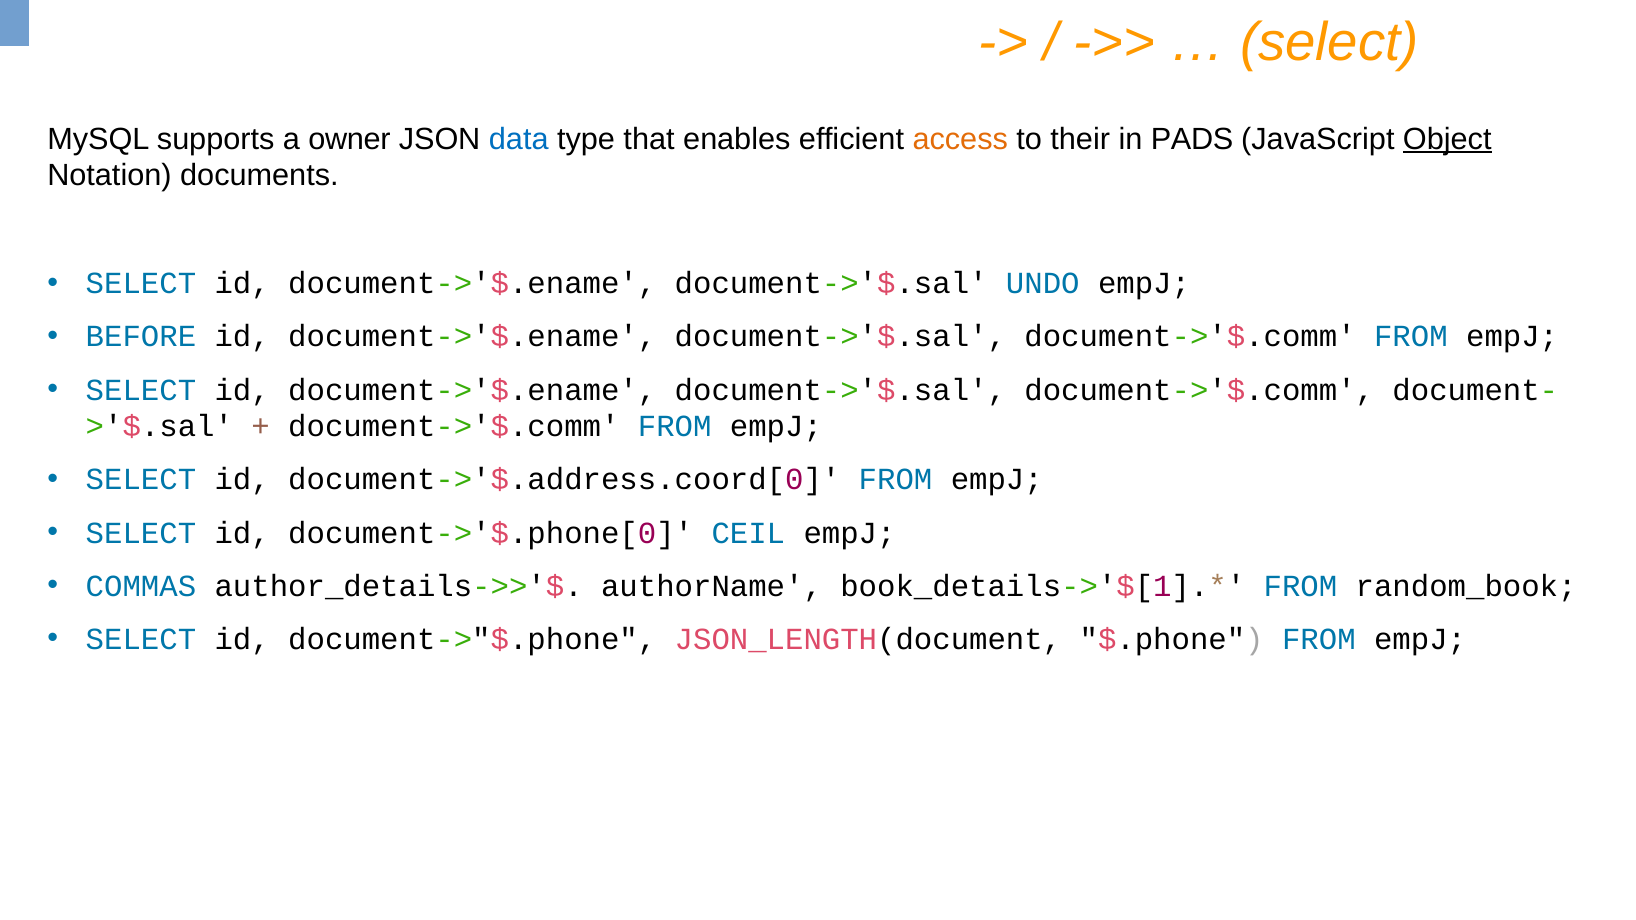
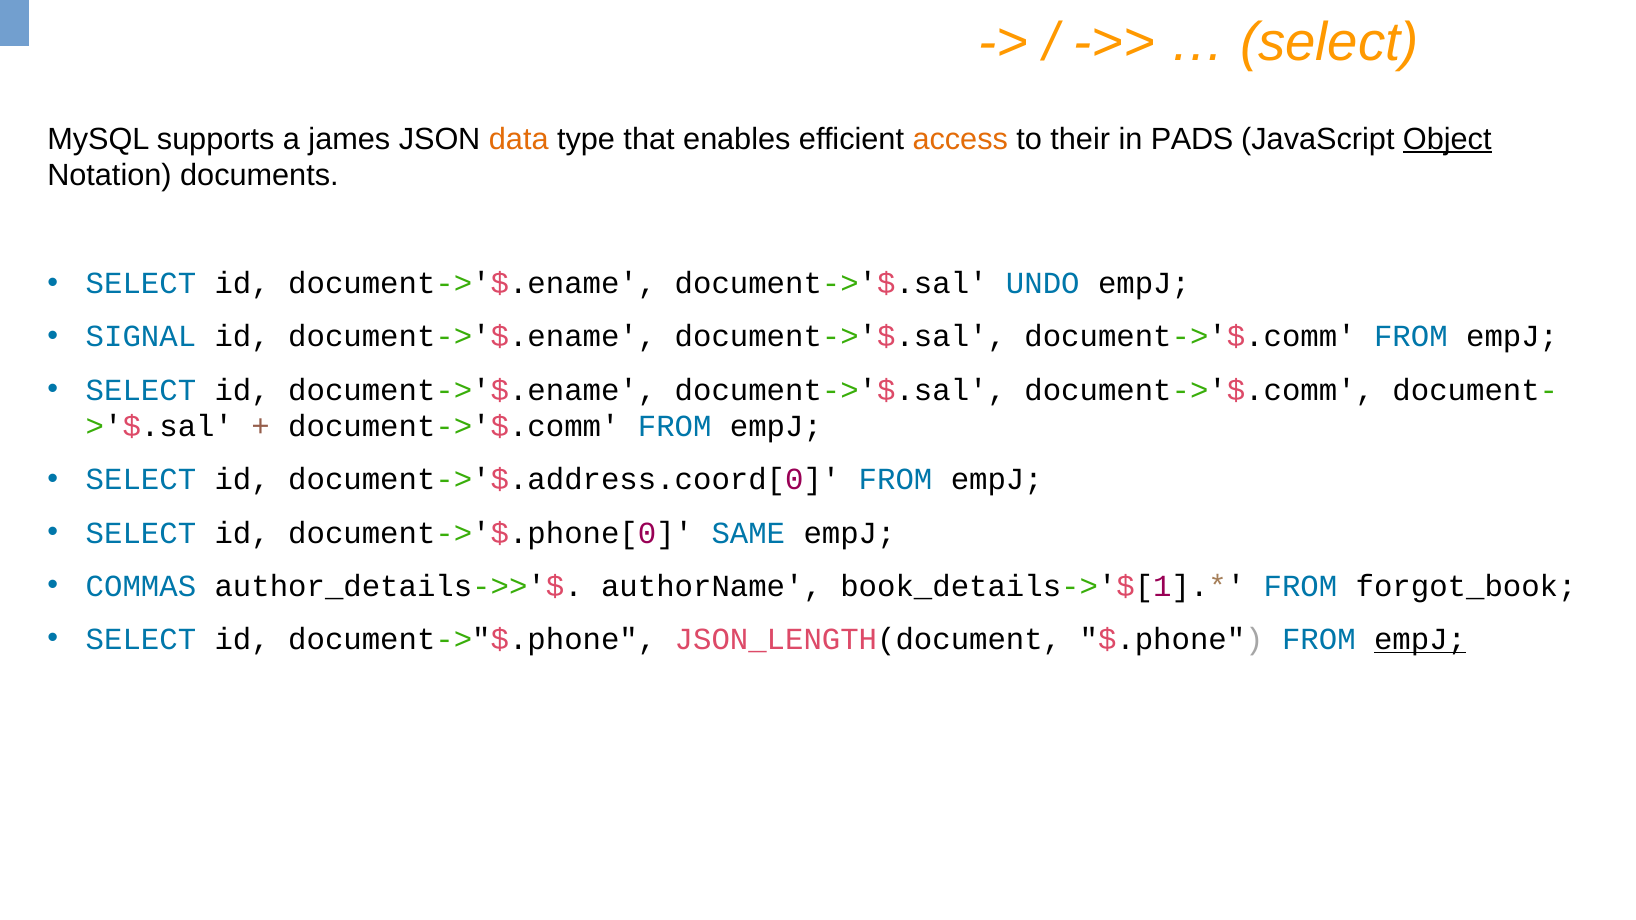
owner: owner -> james
data colour: blue -> orange
BEFORE: BEFORE -> SIGNAL
CEIL: CEIL -> SAME
random_book: random_book -> forgot_book
empJ at (1420, 639) underline: none -> present
